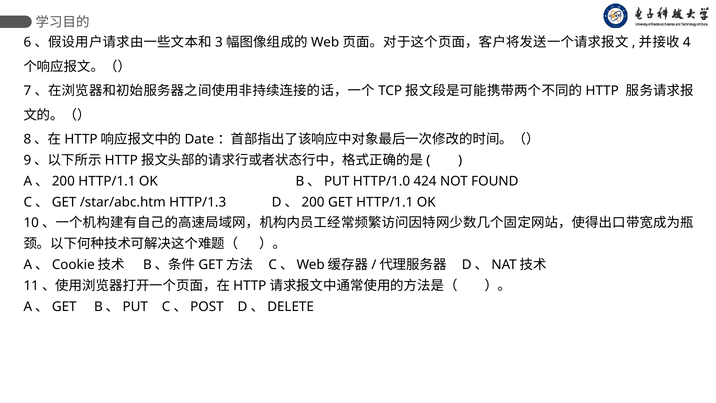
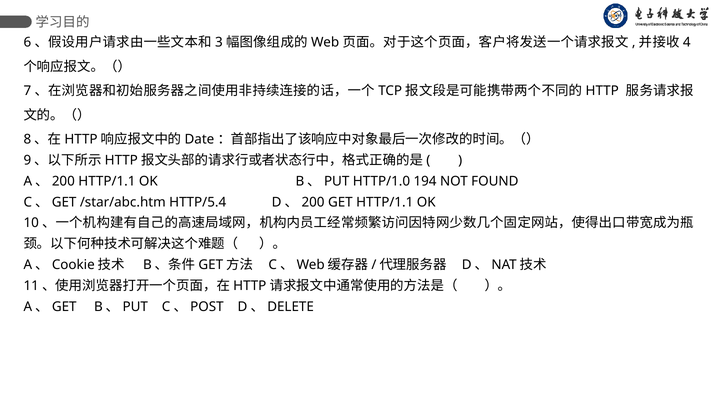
424: 424 -> 194
HTTP/1.3: HTTP/1.3 -> HTTP/5.4
